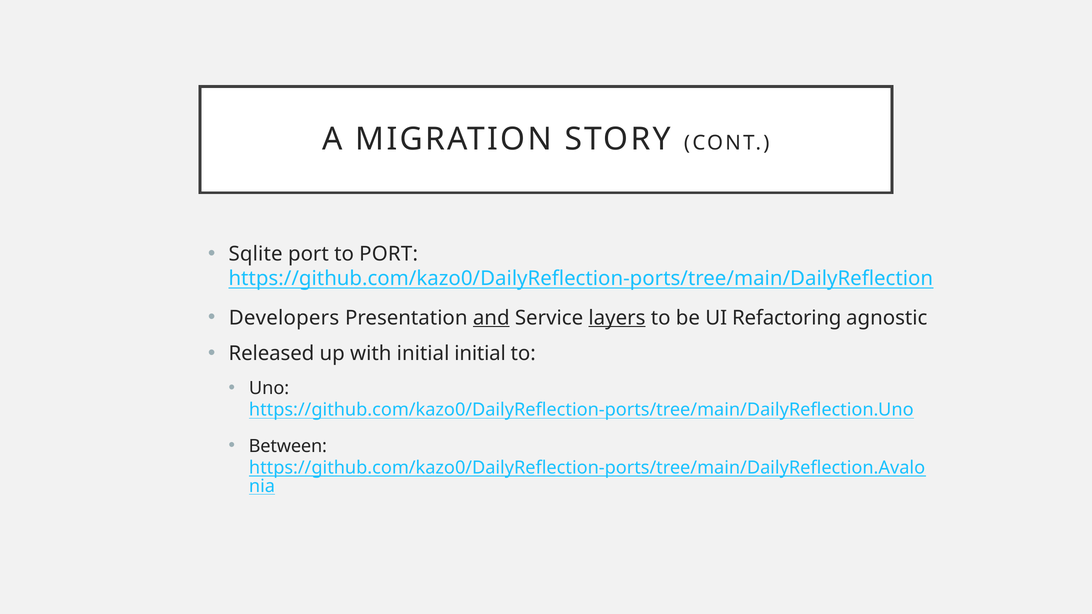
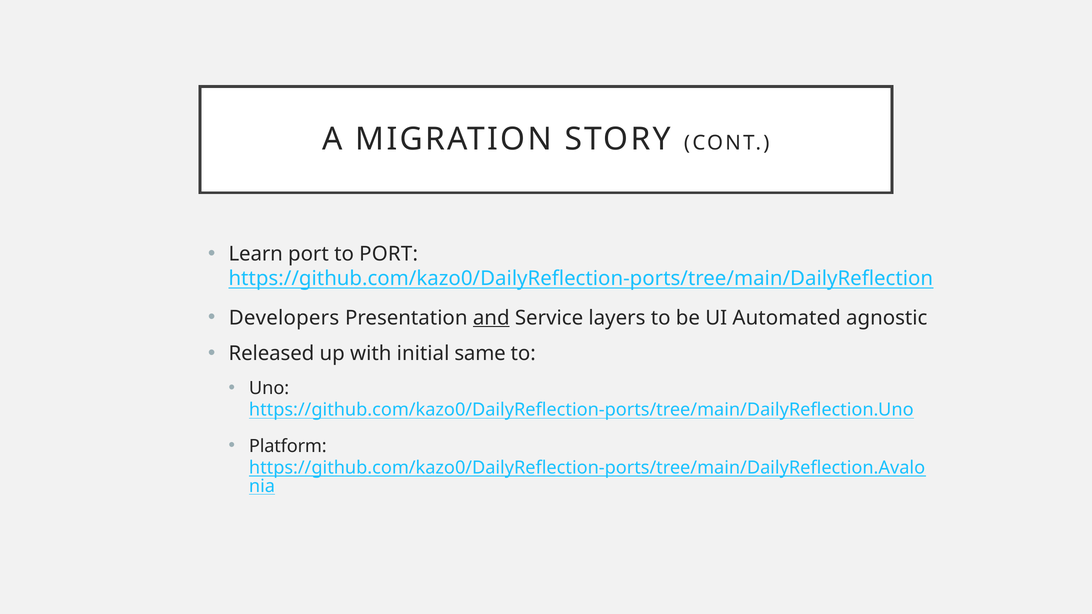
Sqlite: Sqlite -> Learn
layers underline: present -> none
Refactoring: Refactoring -> Automated
initial initial: initial -> same
Between: Between -> Platform
